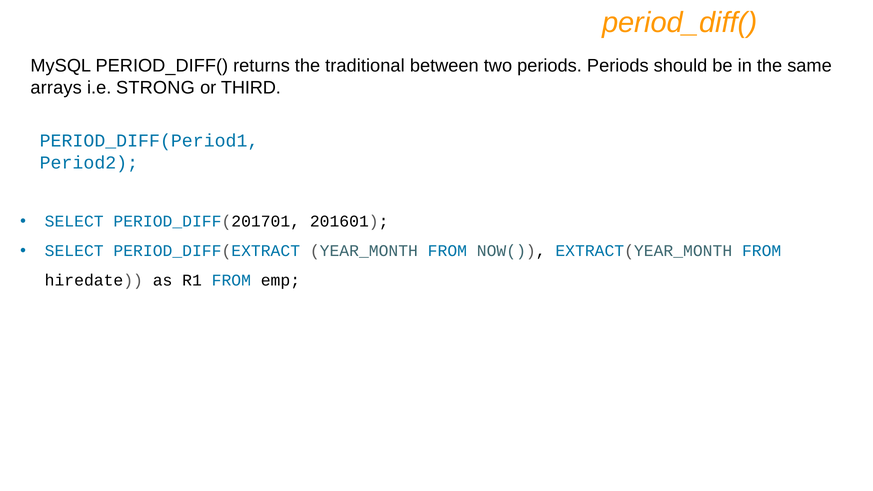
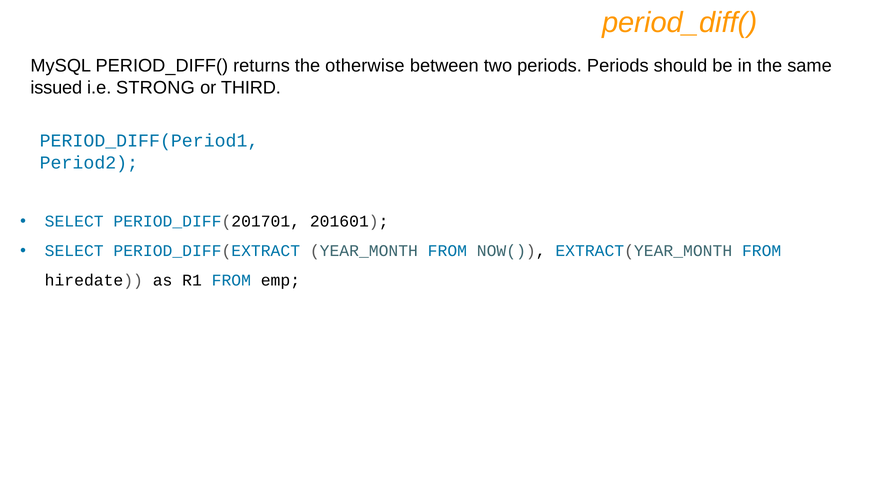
traditional: traditional -> otherwise
arrays: arrays -> issued
